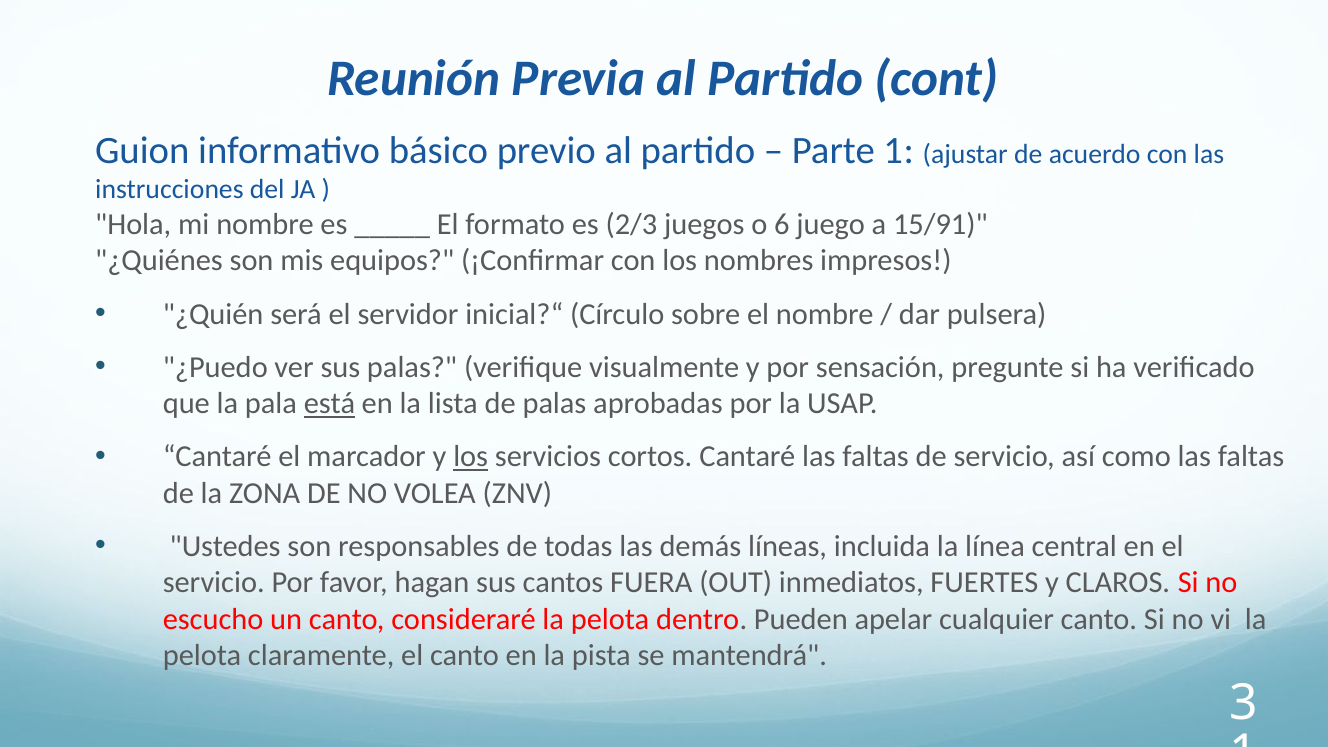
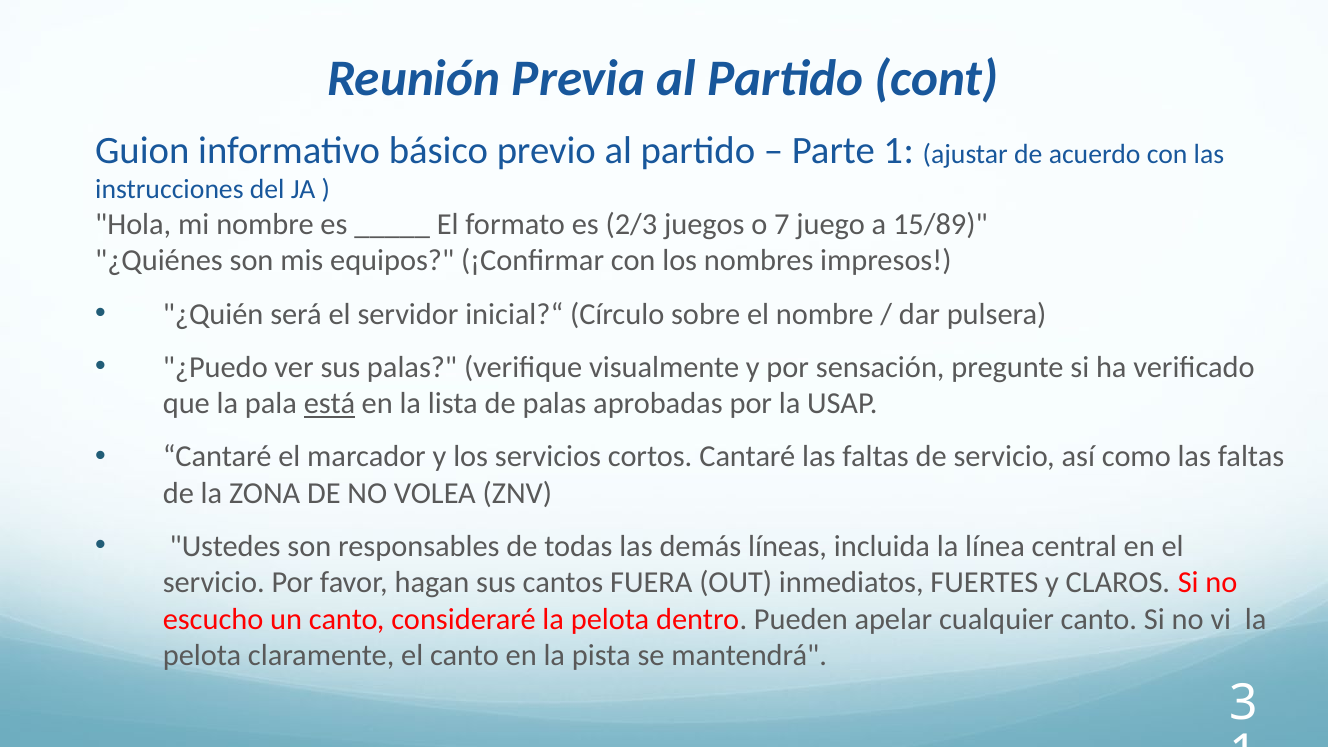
6: 6 -> 7
15/91: 15/91 -> 15/89
los at (471, 457) underline: present -> none
